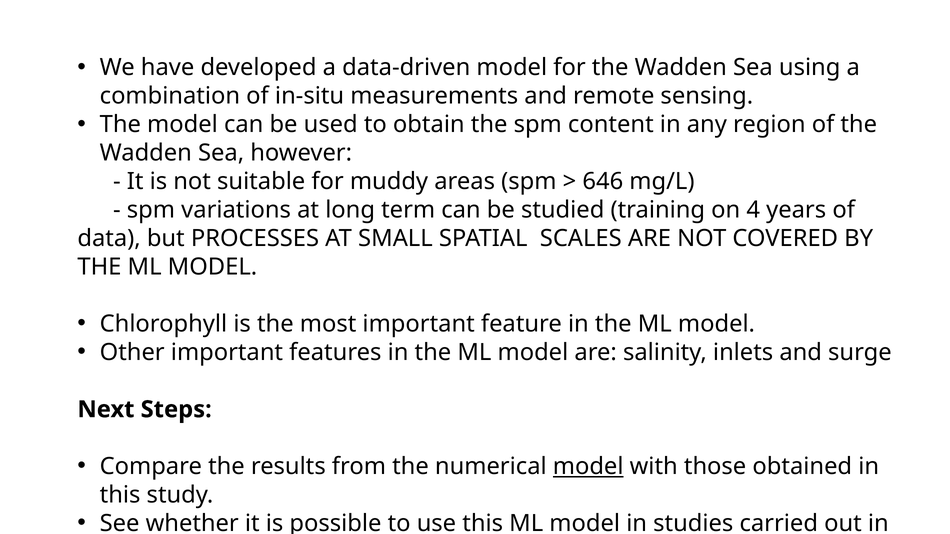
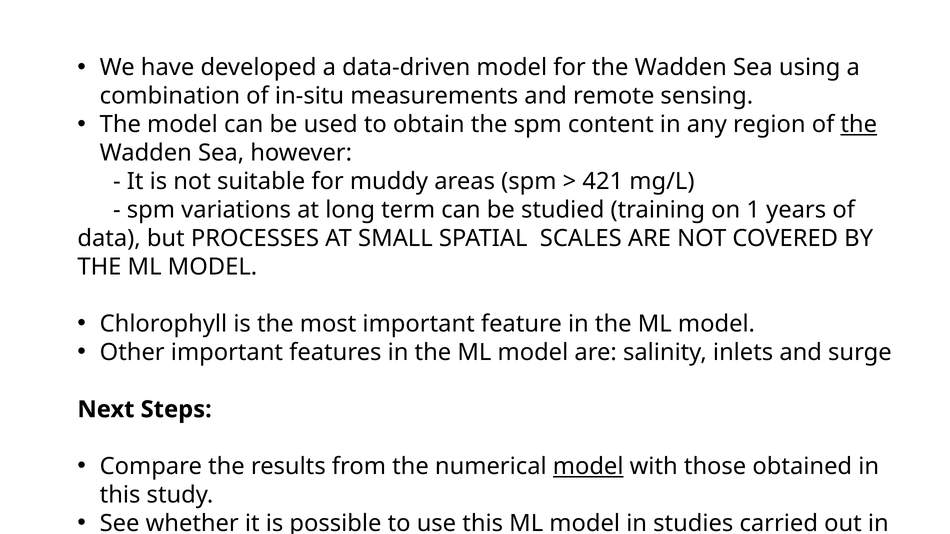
the at (859, 125) underline: none -> present
646: 646 -> 421
4: 4 -> 1
